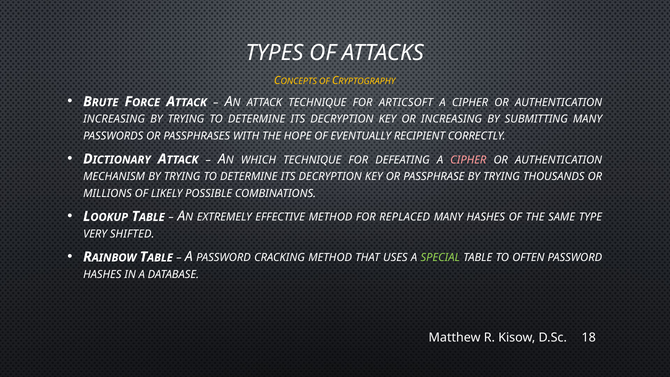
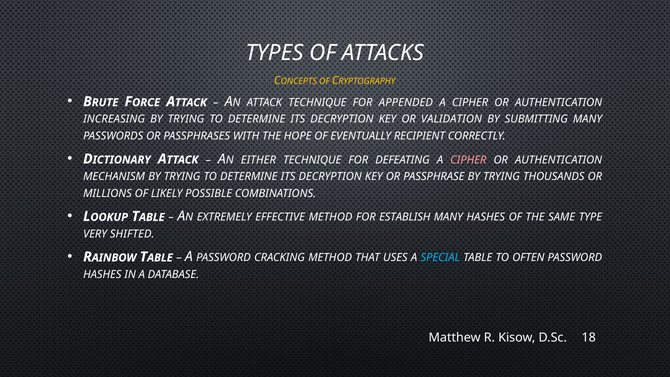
ARTICSOFT: ARTICSOFT -> APPENDED
OR INCREASING: INCREASING -> VALIDATION
WHICH: WHICH -> EITHER
REPLACED: REPLACED -> ESTABLISH
SPECIAL colour: light green -> light blue
